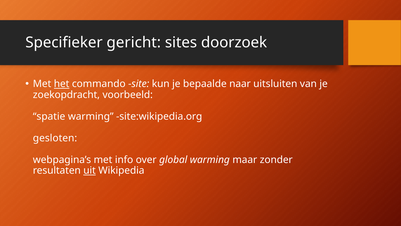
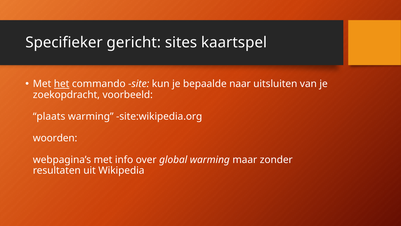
doorzoek: doorzoek -> kaartspel
spatie: spatie -> plaats
gesloten: gesloten -> woorden
uit underline: present -> none
